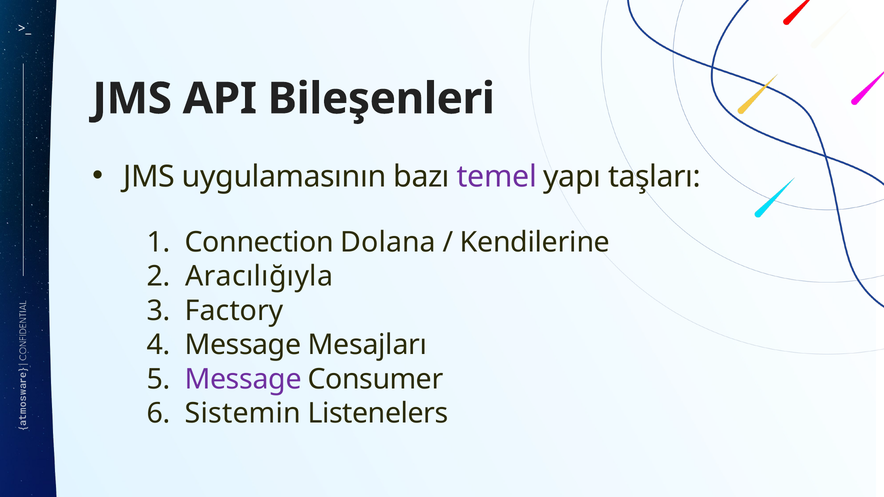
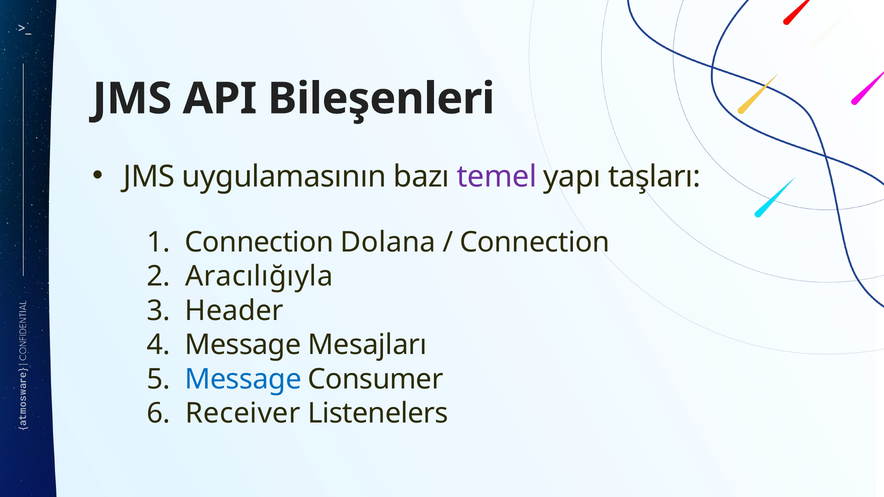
Kendilerine at (535, 242): Kendilerine -> Connection
Factory: Factory -> Header
Message at (243, 379) colour: purple -> blue
Sistemin: Sistemin -> Receiver
